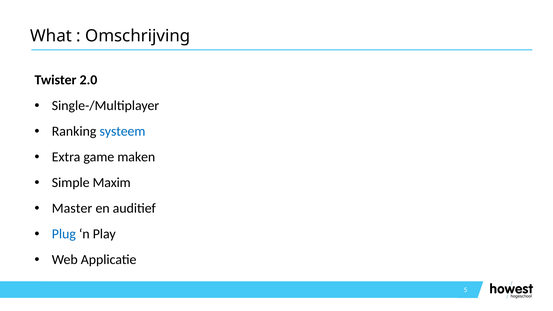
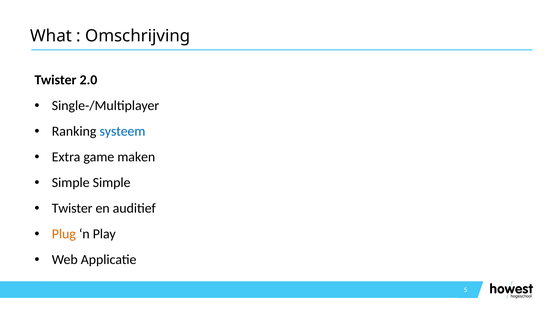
Simple Maxim: Maxim -> Simple
Master at (72, 208): Master -> Twister
Plug colour: blue -> orange
